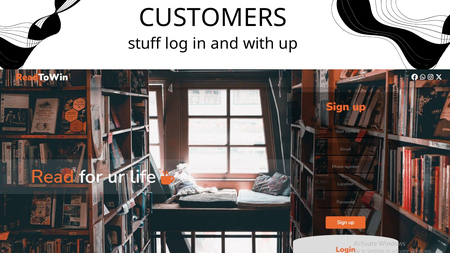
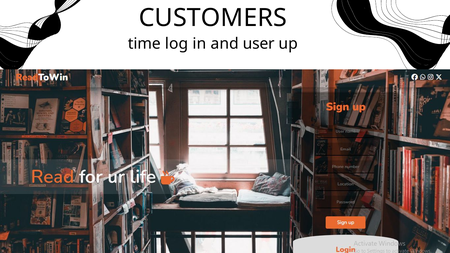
stuff: stuff -> time
with: with -> user
